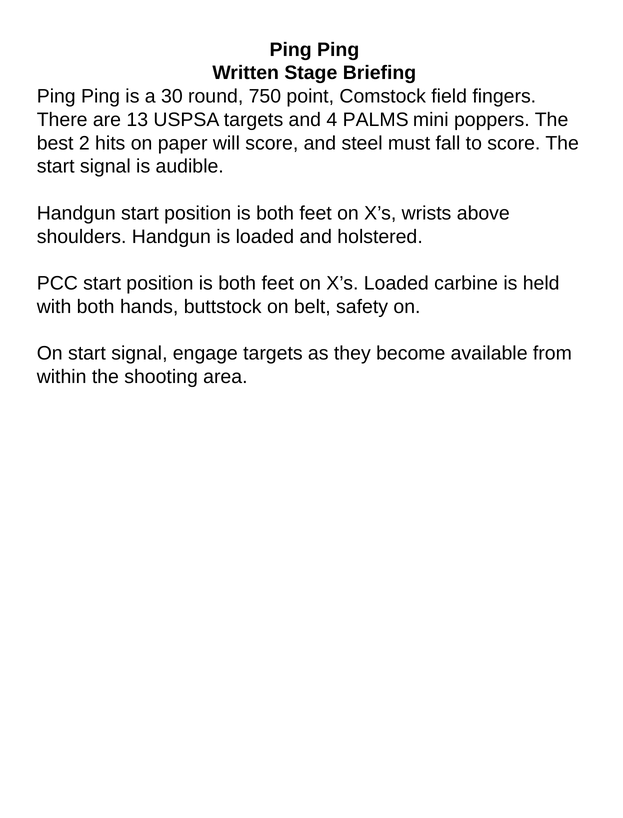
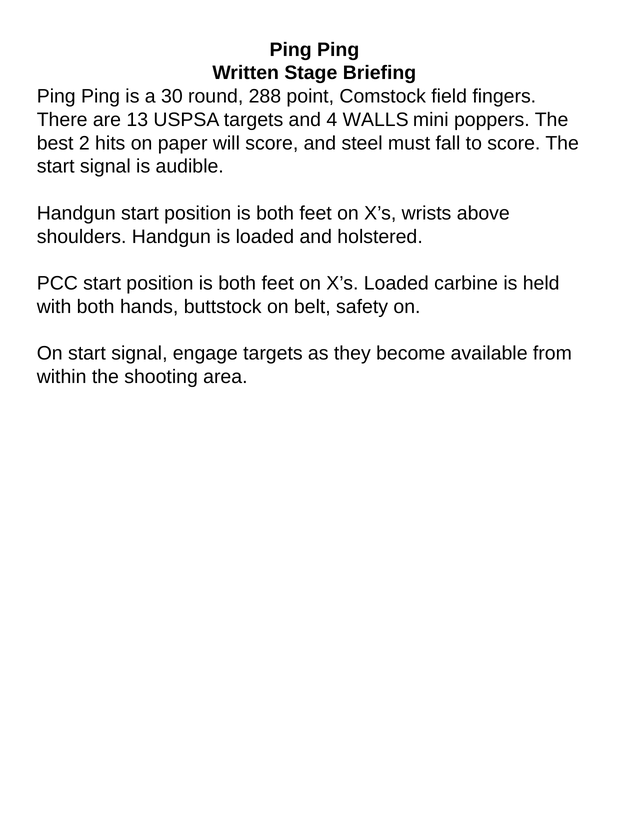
750: 750 -> 288
PALMS: PALMS -> WALLS
